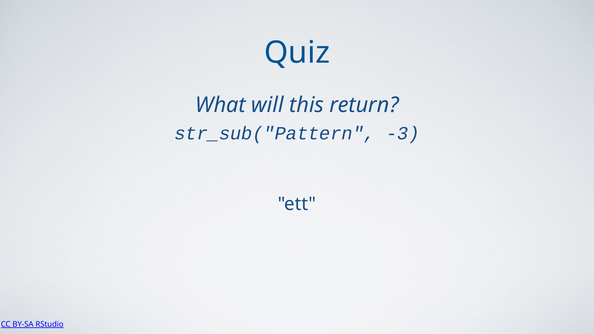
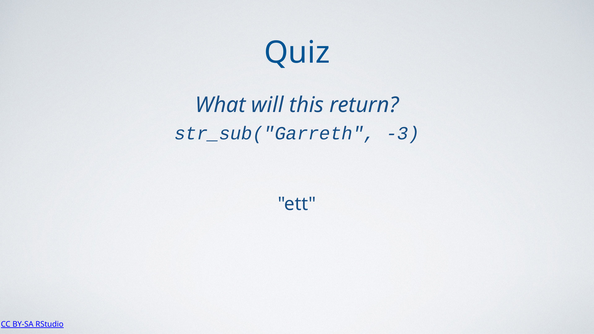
str_sub("Pattern: str_sub("Pattern -> str_sub("Garreth
